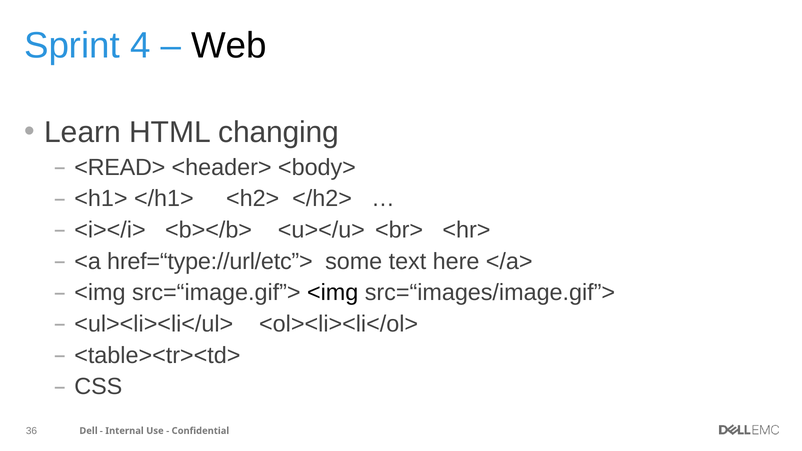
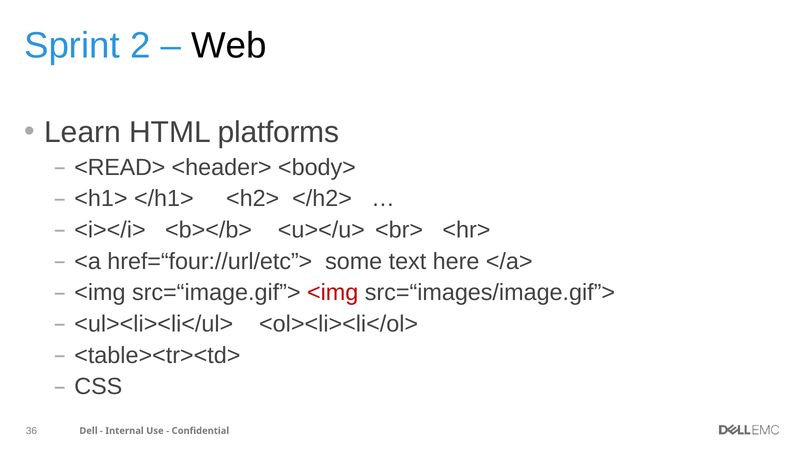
4: 4 -> 2
changing: changing -> platforms
href=“type://url/etc”>: href=“type://url/etc”> -> href=“four://url/etc”>
<img at (333, 293) colour: black -> red
